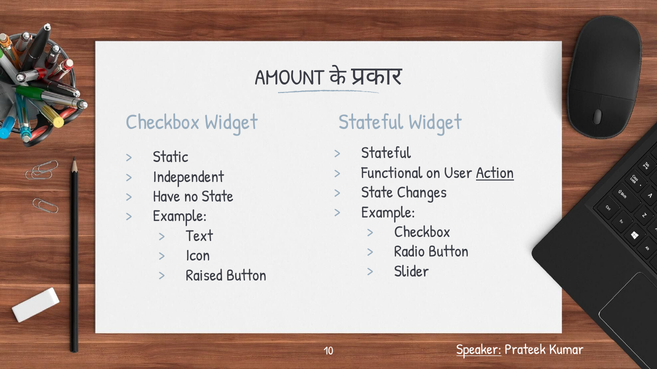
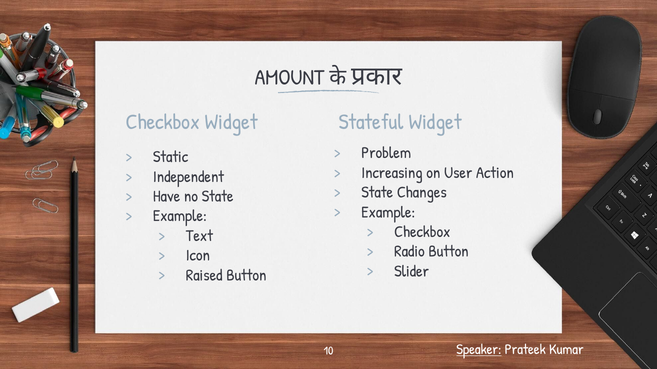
Stateful at (386, 153): Stateful -> Problem
Functional: Functional -> Increasing
Action underline: present -> none
